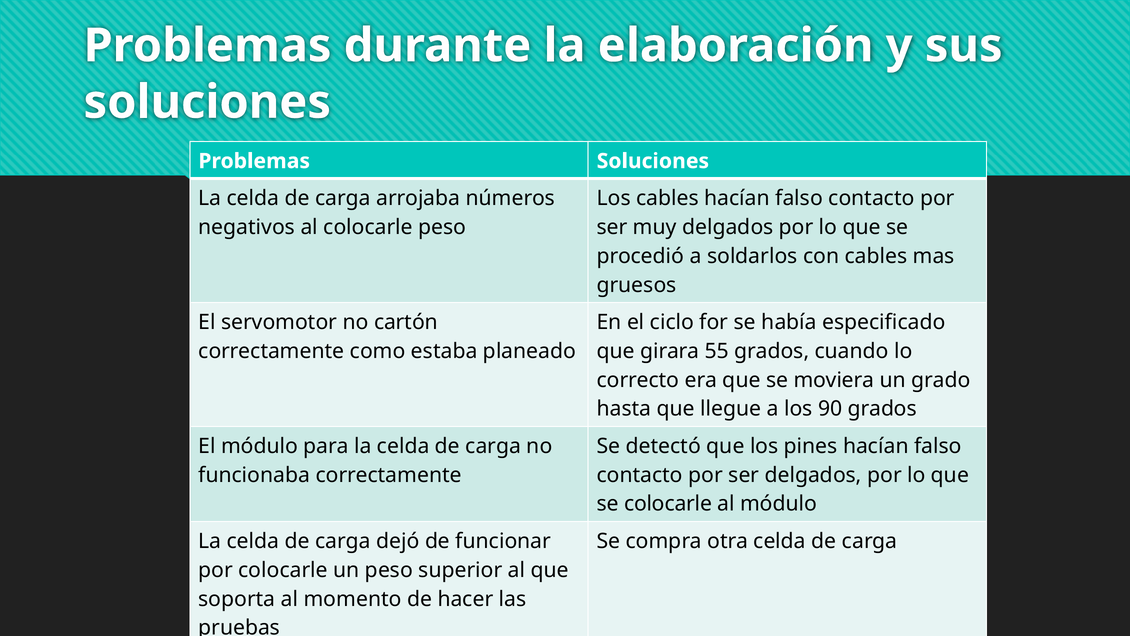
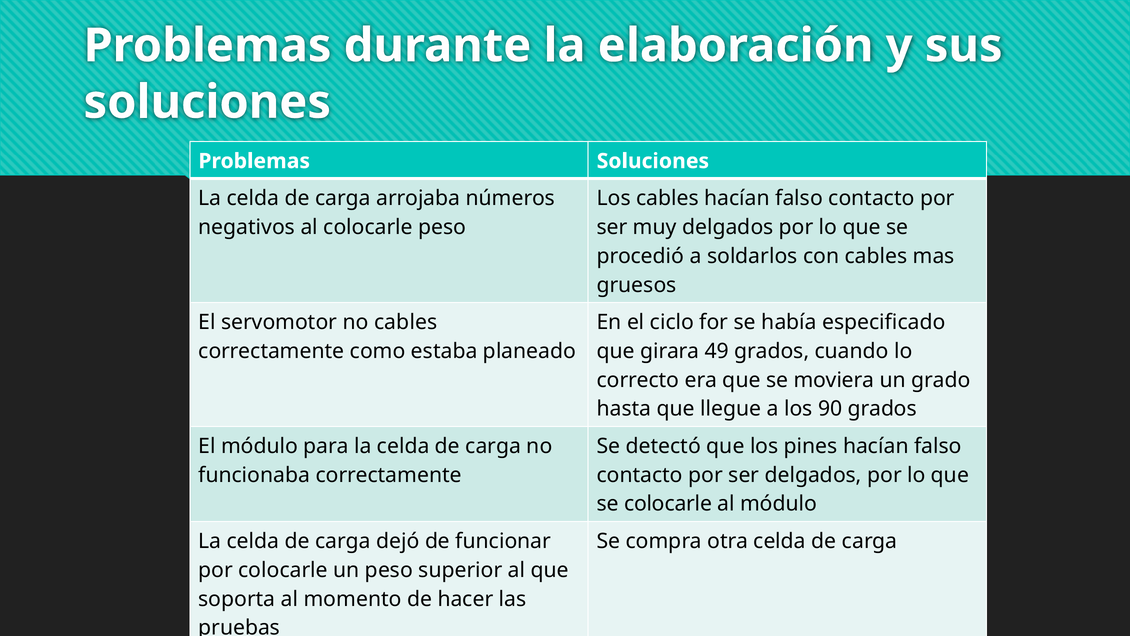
no cartón: cartón -> cables
55: 55 -> 49
